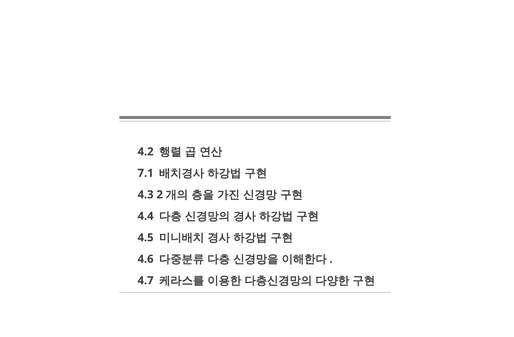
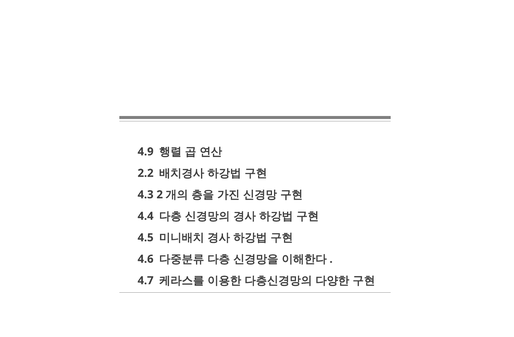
4.2: 4.2 -> 4.9
7.1: 7.1 -> 2.2
